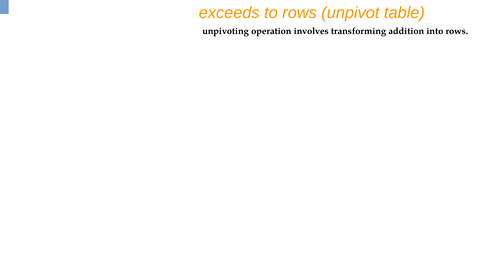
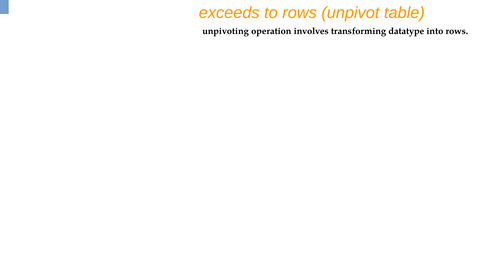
addition: addition -> datatype
